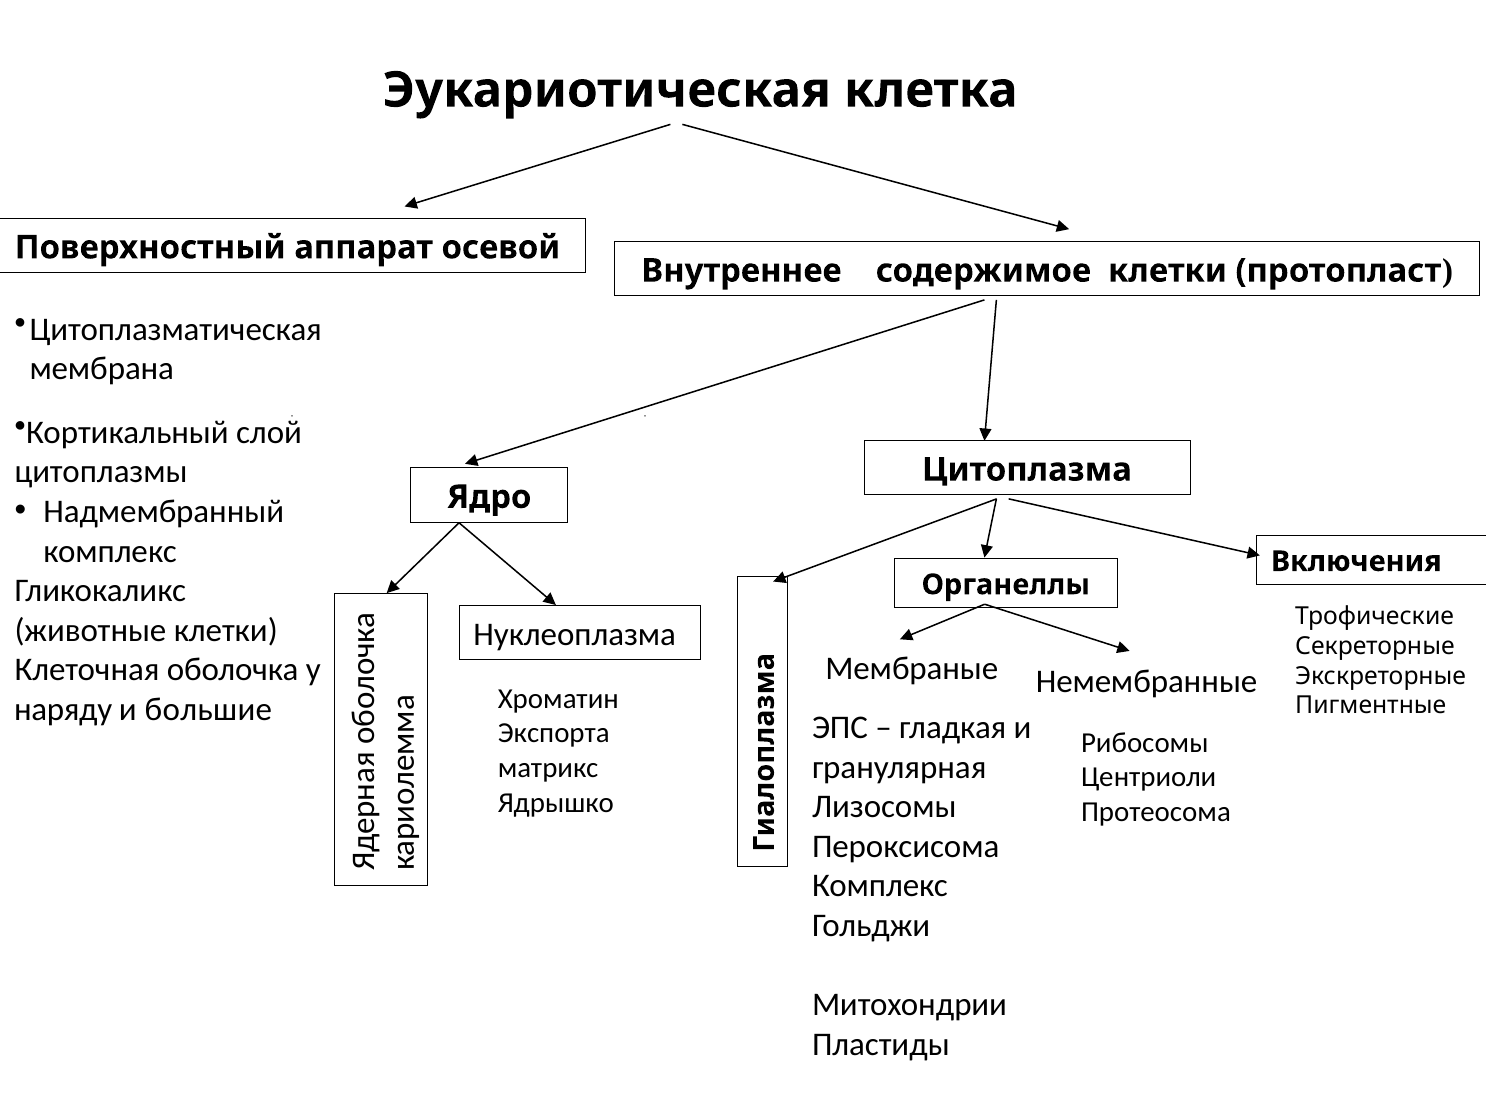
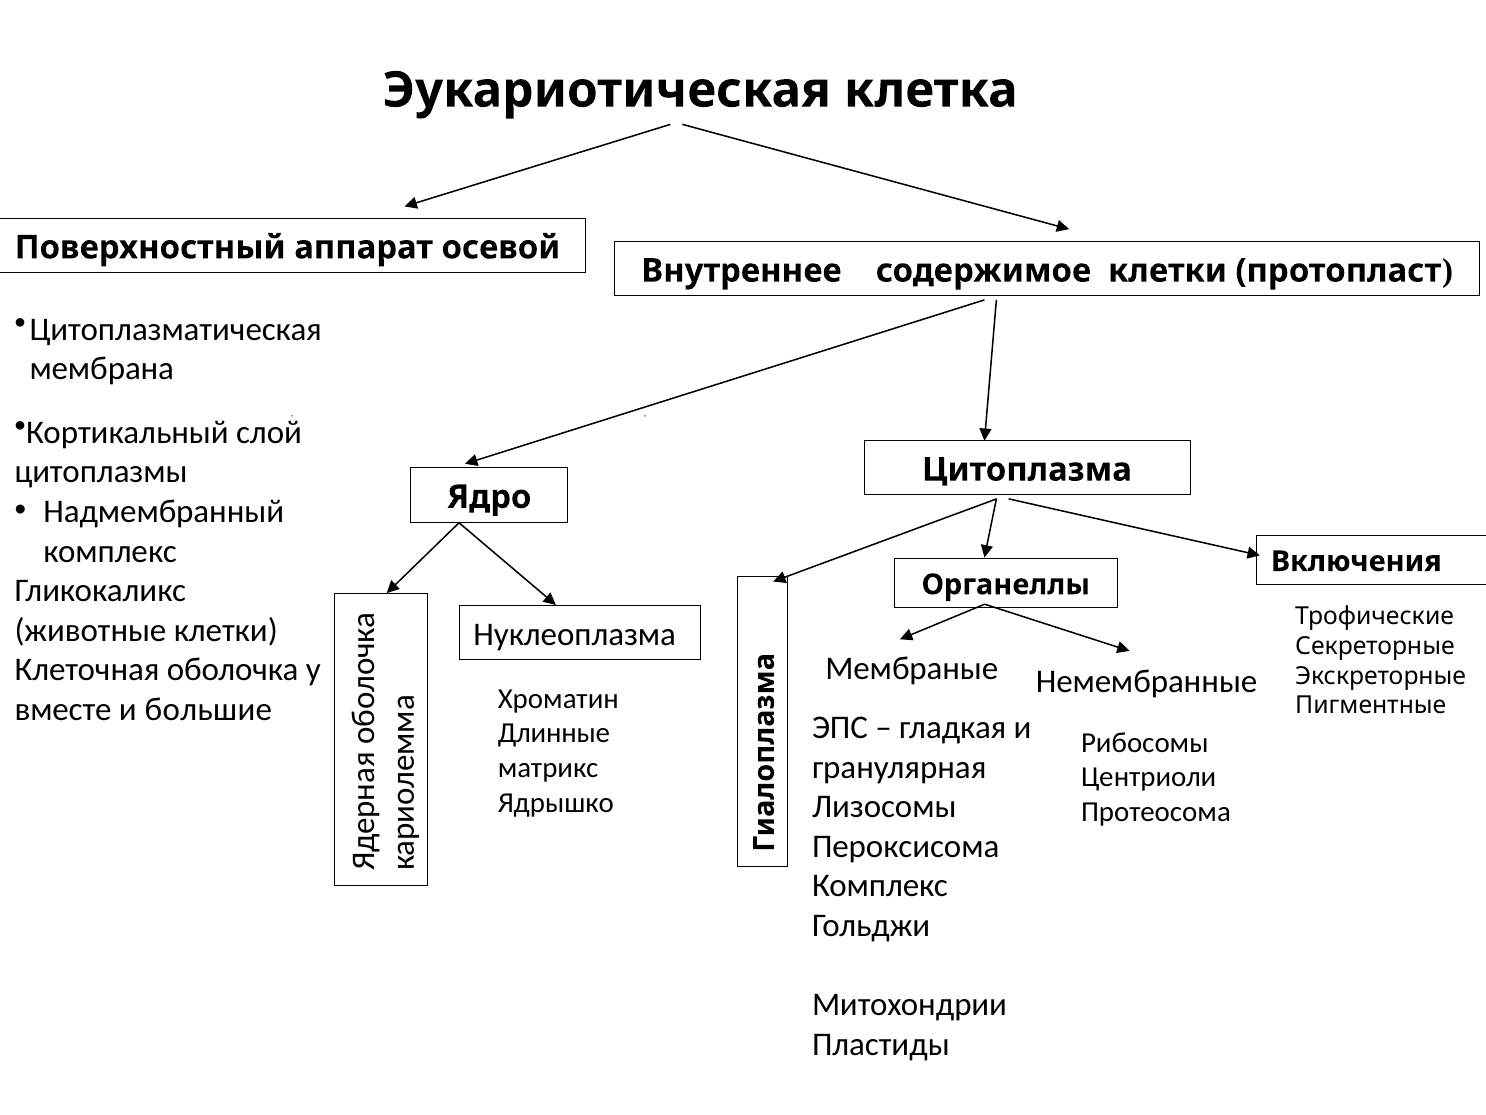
наряду: наряду -> вместе
Экспорта: Экспорта -> Длинные
